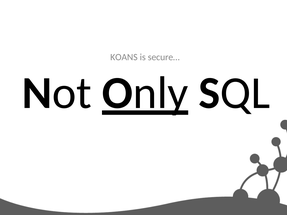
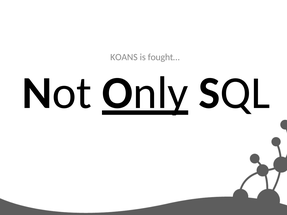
secure…: secure… -> fought…
